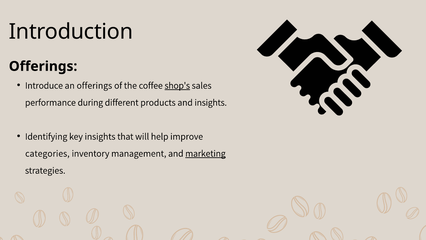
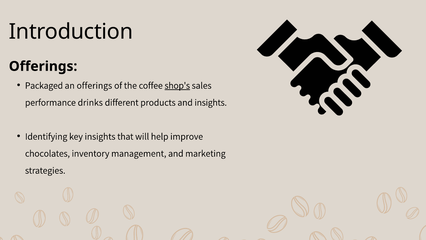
Introduce: Introduce -> Packaged
during: during -> drinks
categories: categories -> chocolates
marketing underline: present -> none
